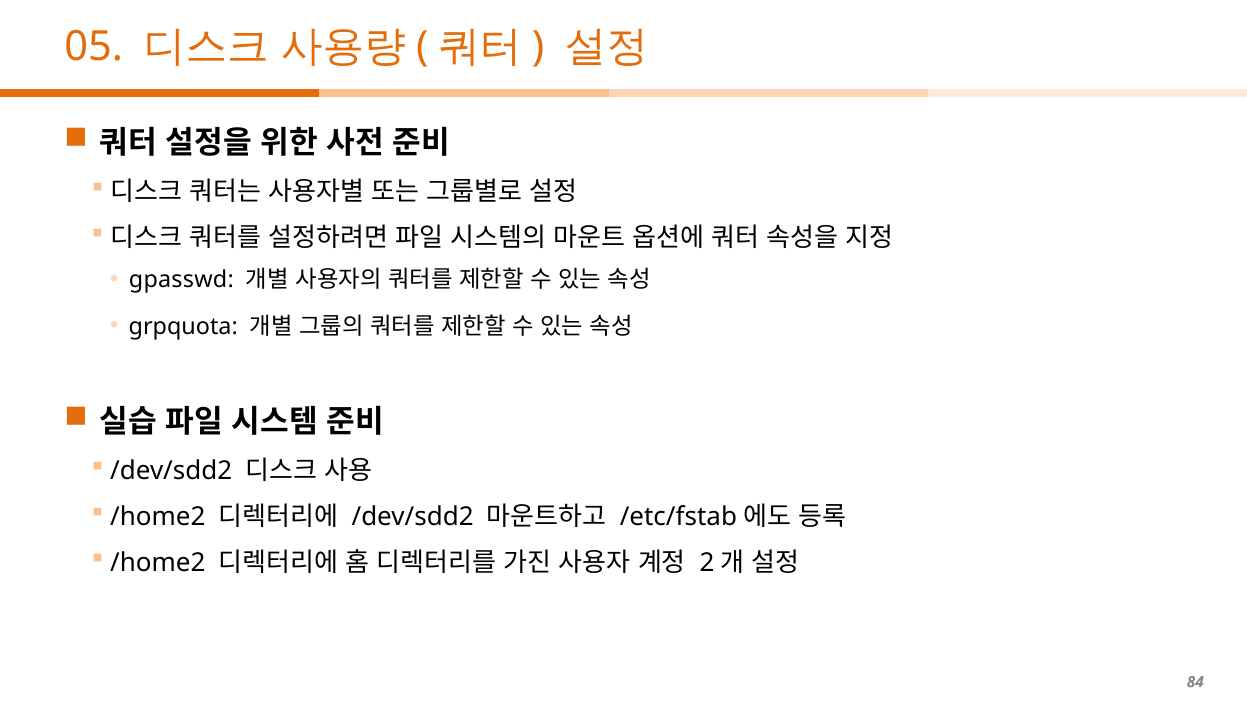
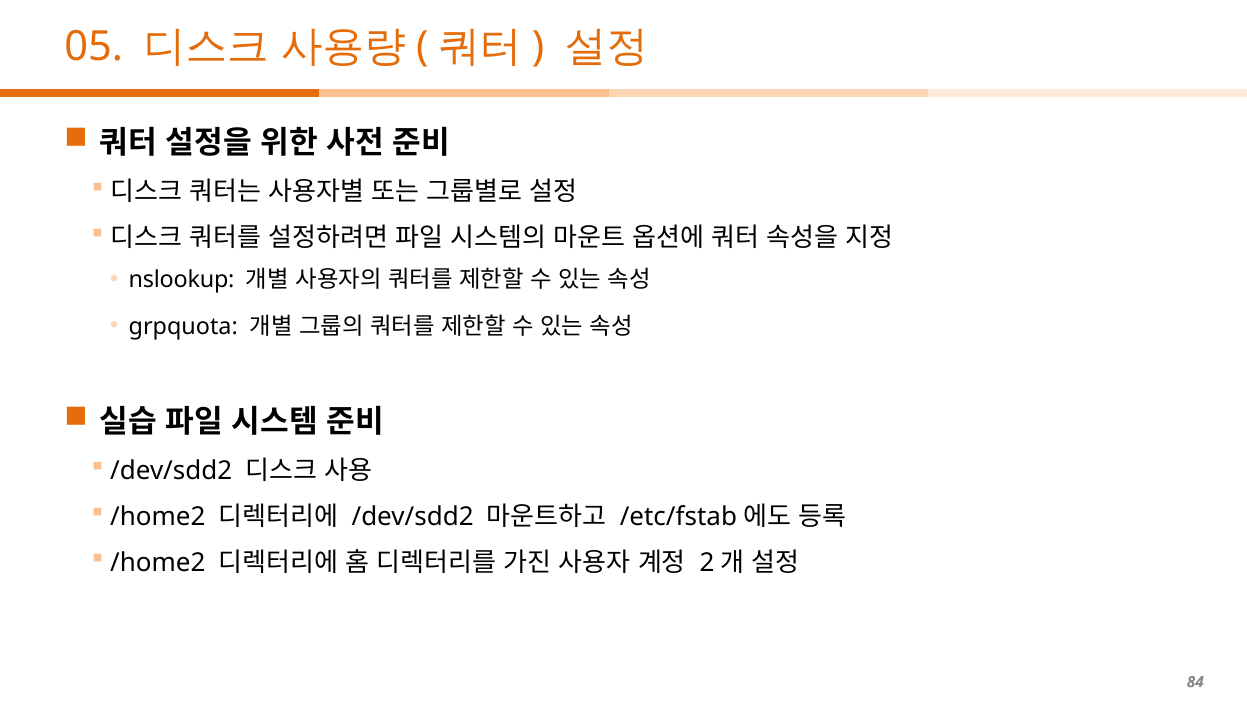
gpasswd: gpasswd -> nslookup
